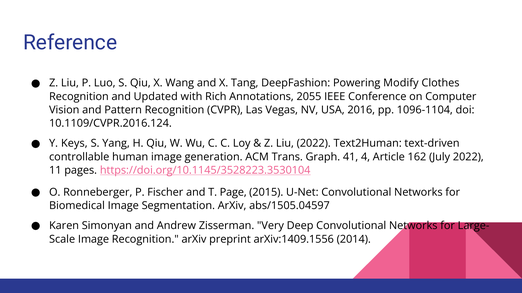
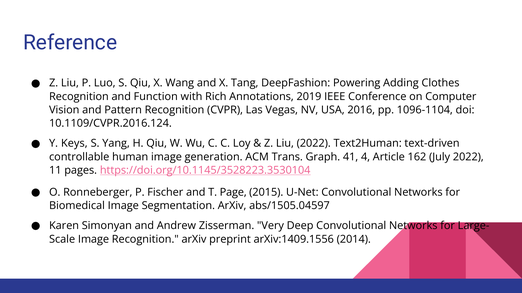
Modify: Modify -> Adding
Updated: Updated -> Function
2055: 2055 -> 2019
